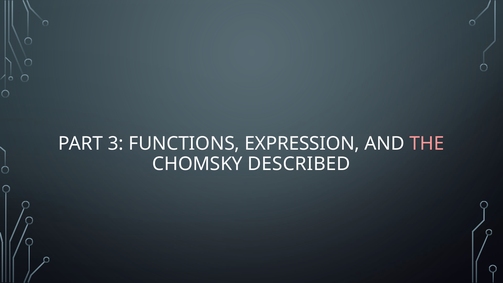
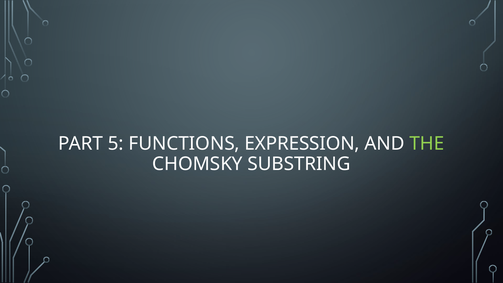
3: 3 -> 5
THE colour: pink -> light green
DESCRIBED: DESCRIBED -> SUBSTRING
